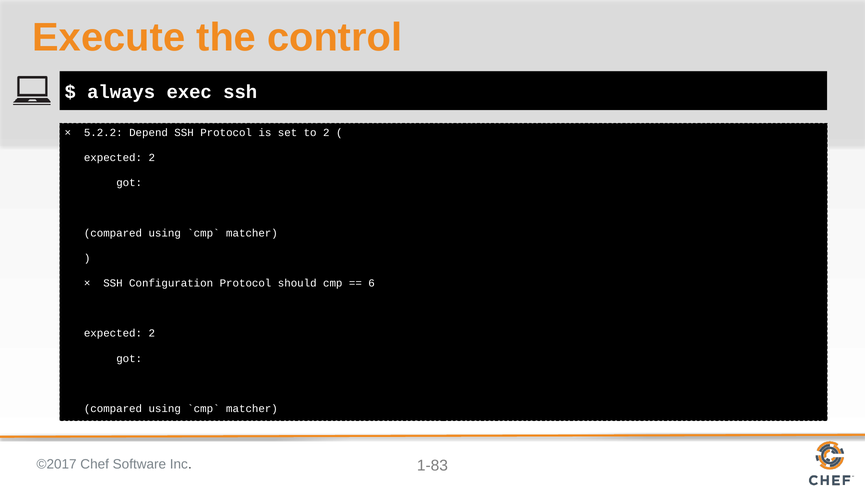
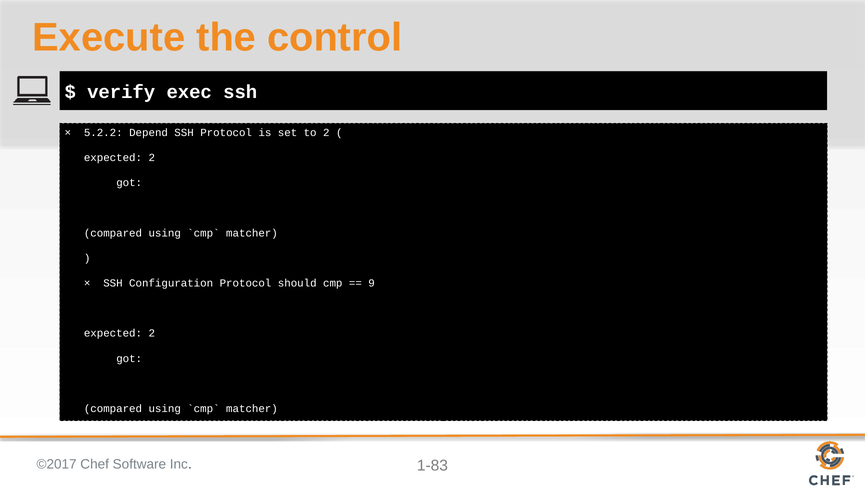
always: always -> verify
6: 6 -> 9
